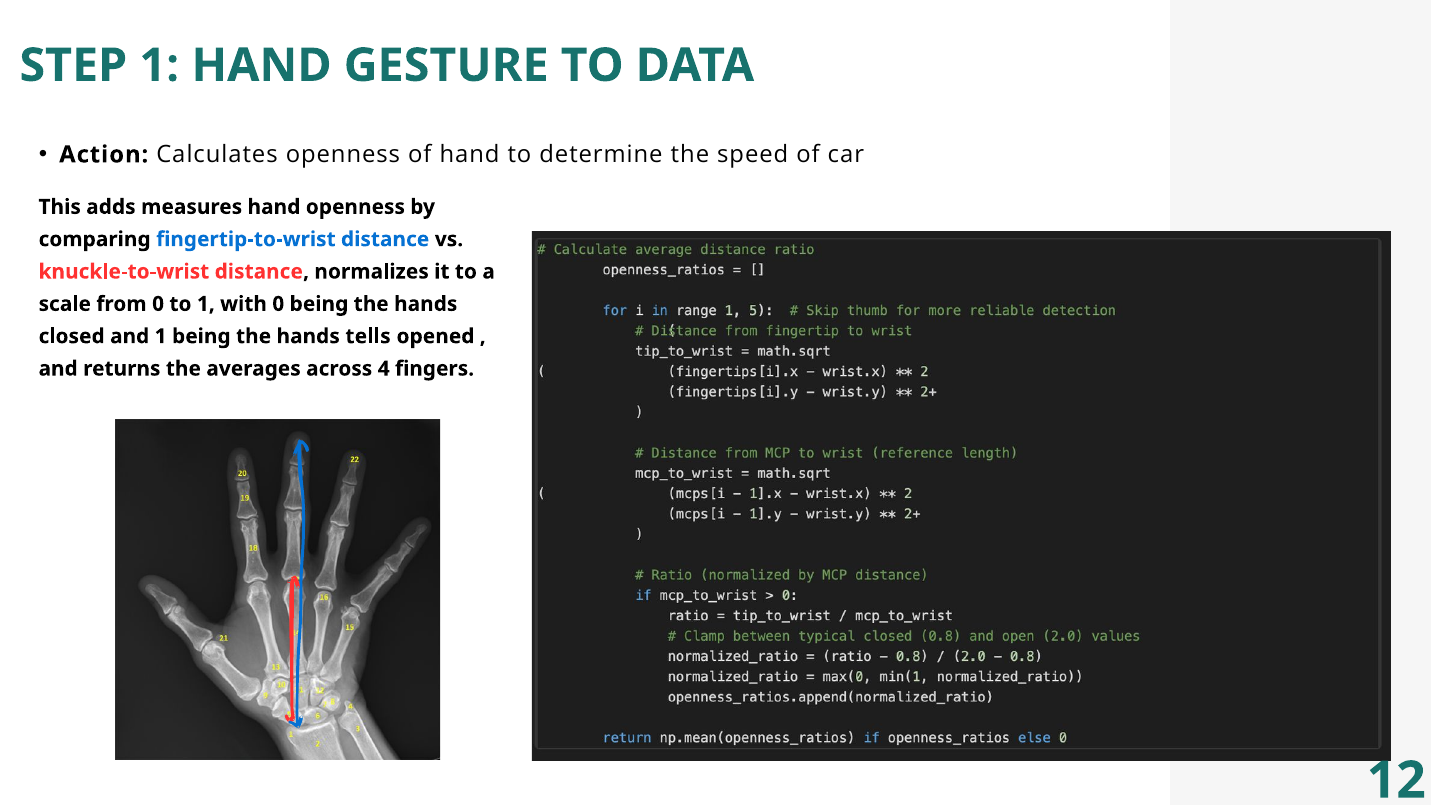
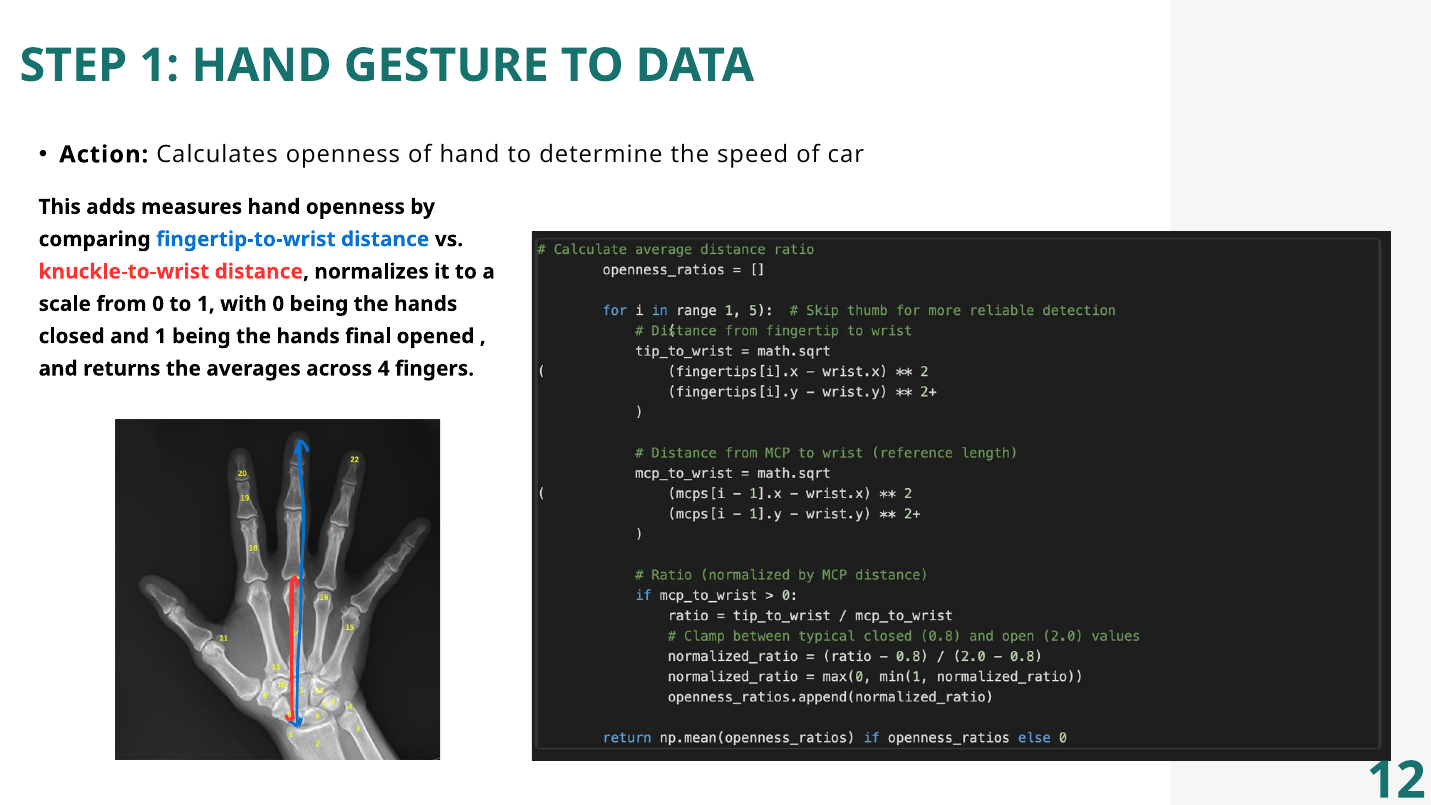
tells: tells -> final
